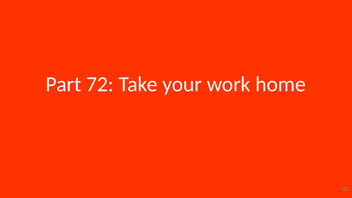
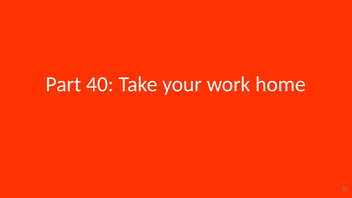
72: 72 -> 40
